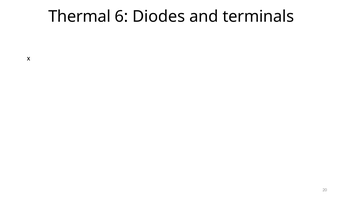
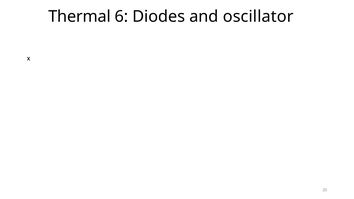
terminals: terminals -> oscillator
